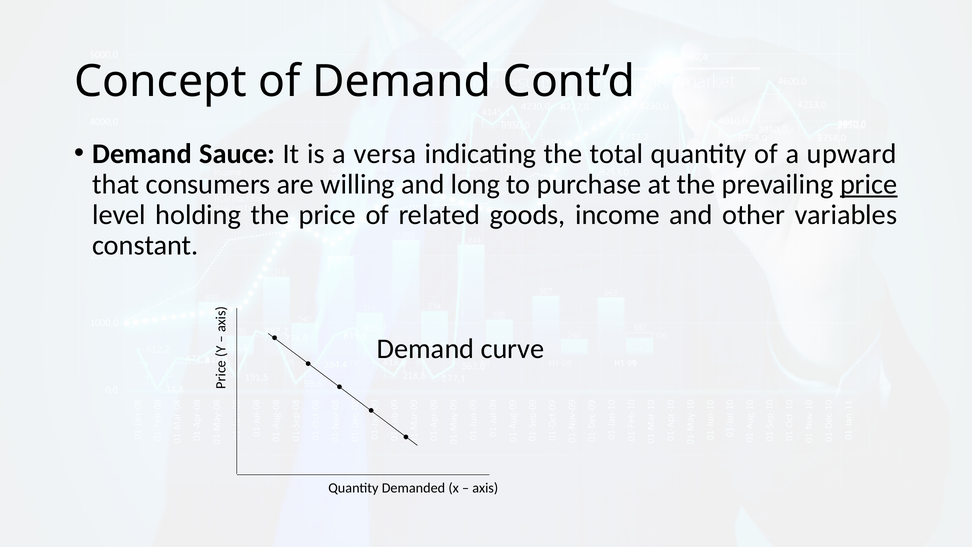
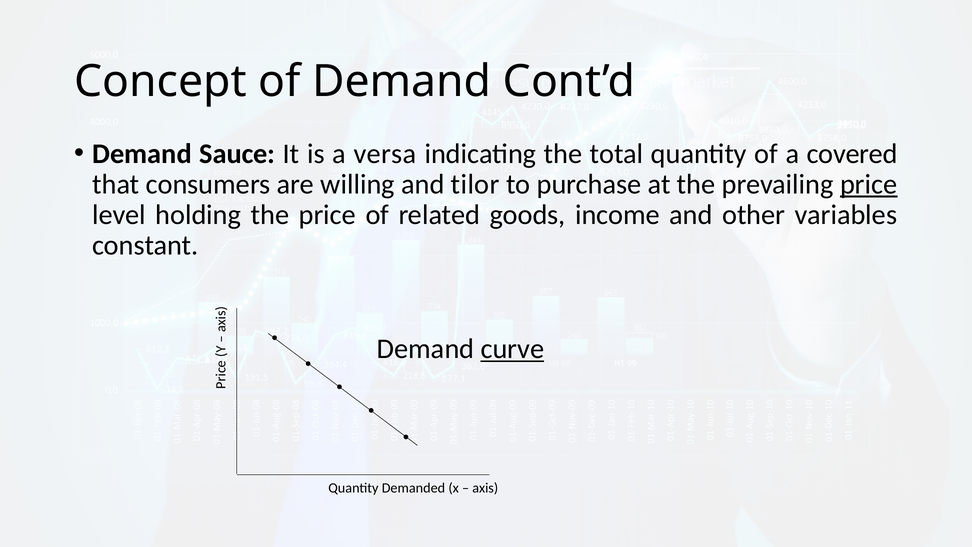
upward: upward -> covered
long: long -> tilor
curve underline: none -> present
